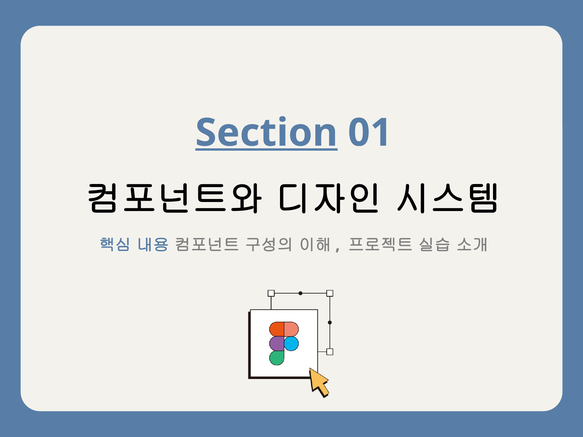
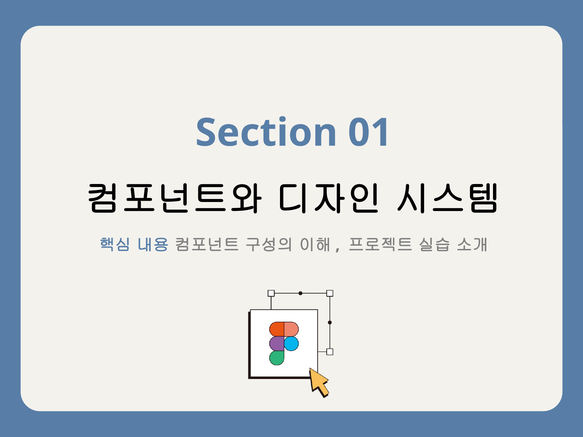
Section underline: present -> none
